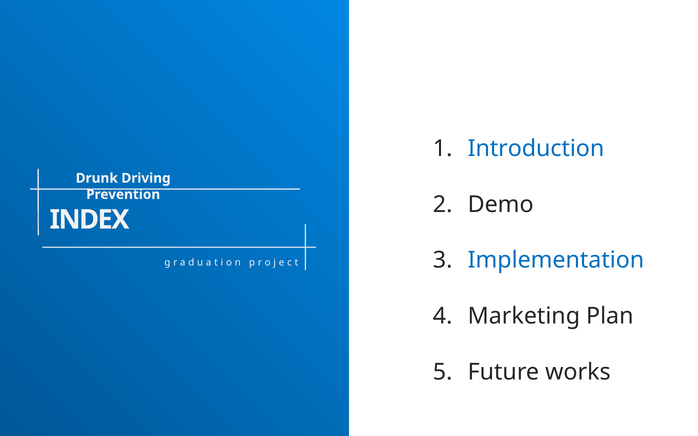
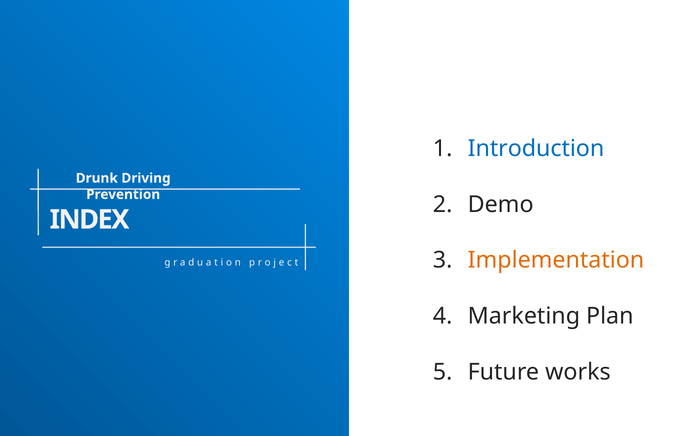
Implementation colour: blue -> orange
